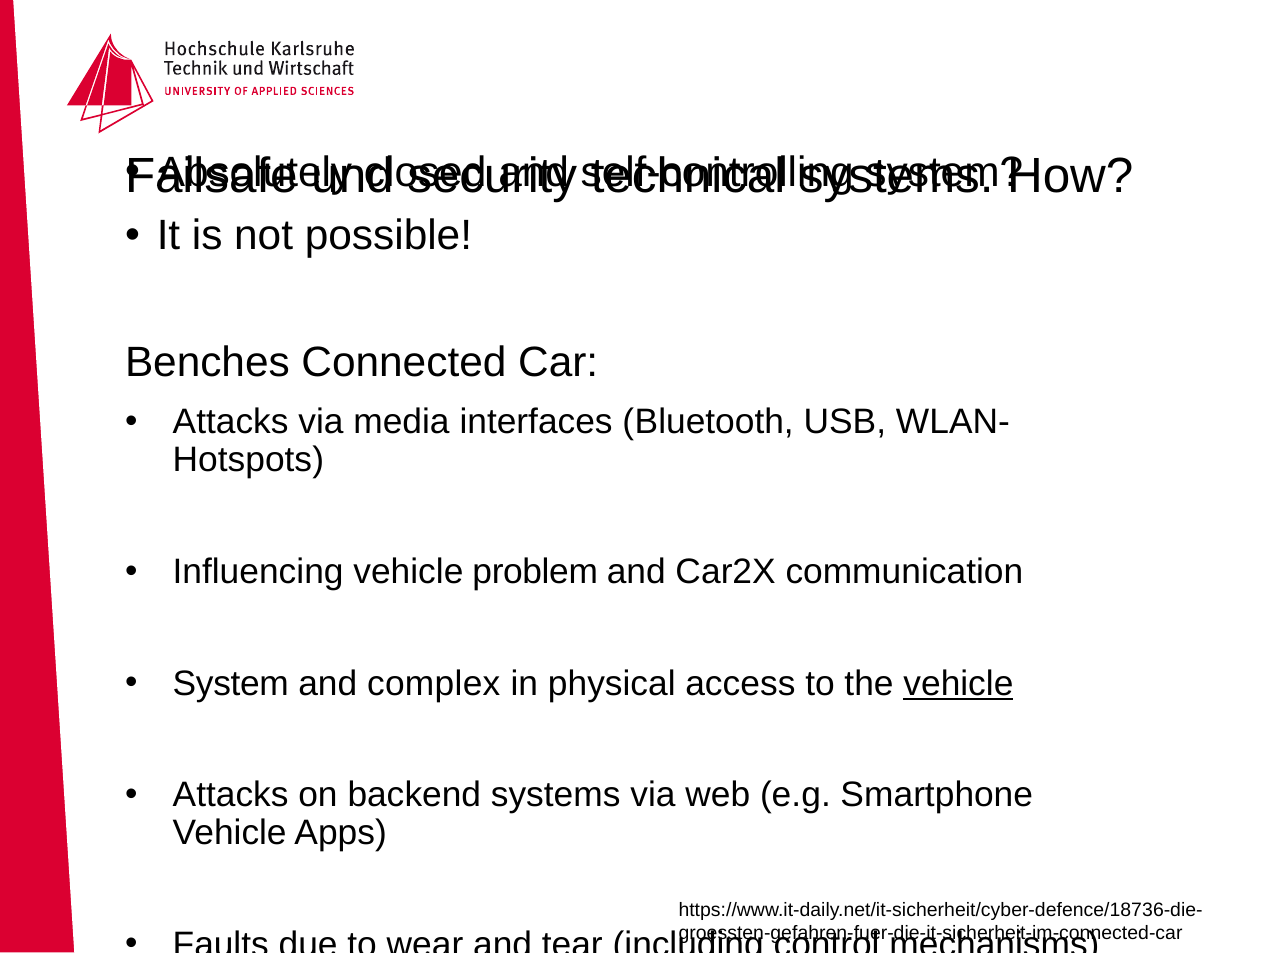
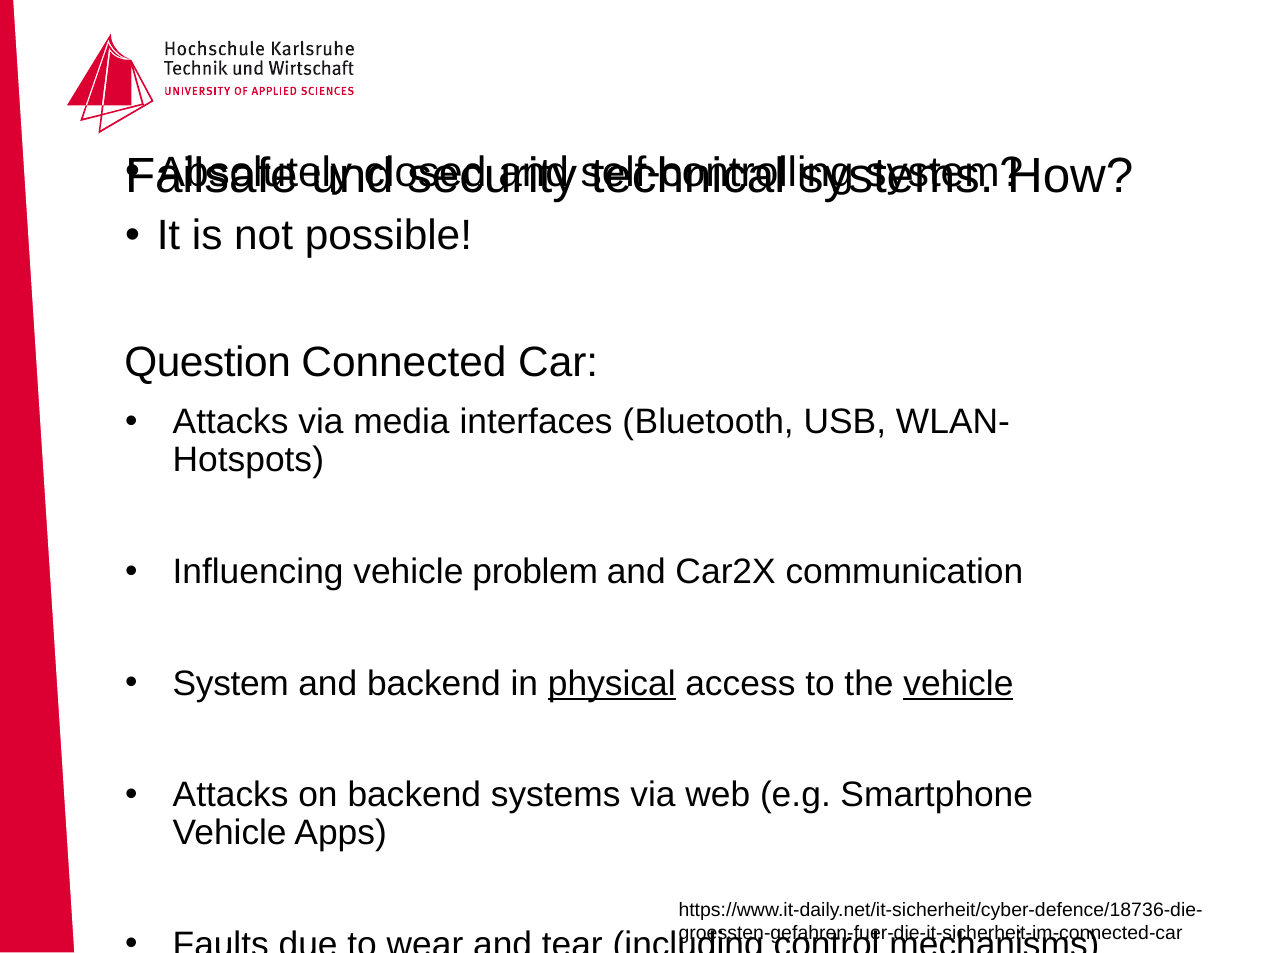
Benches: Benches -> Question
and complex: complex -> backend
physical underline: none -> present
